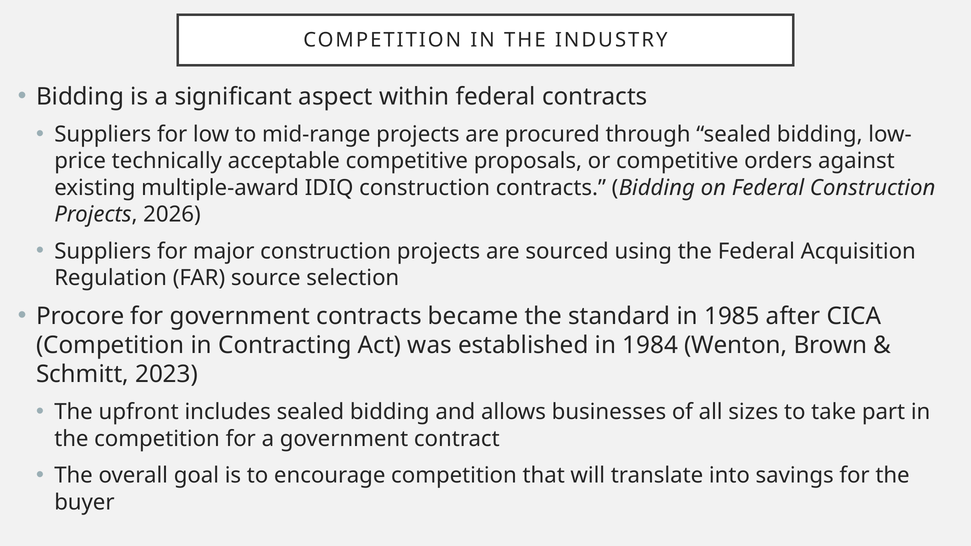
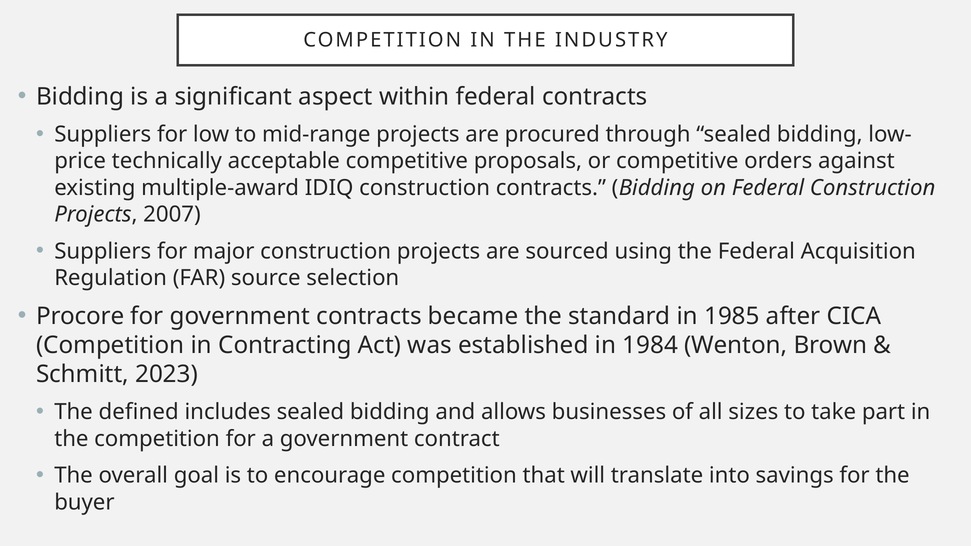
2026: 2026 -> 2007
upfront: upfront -> defined
